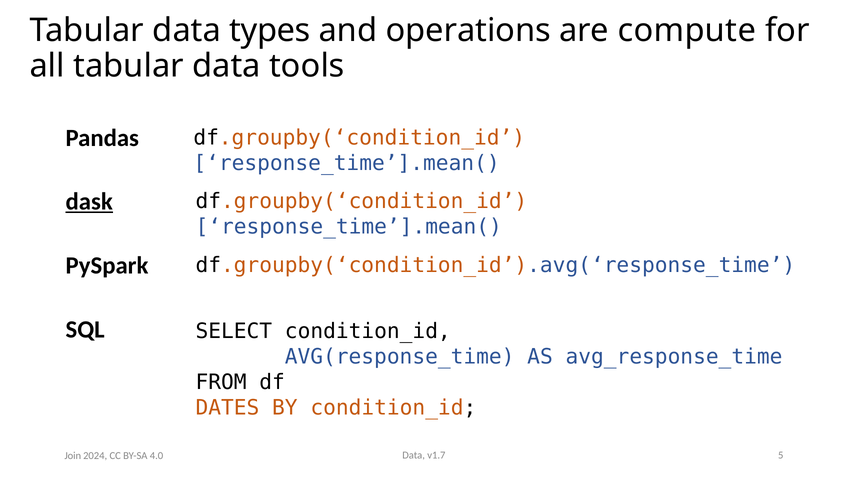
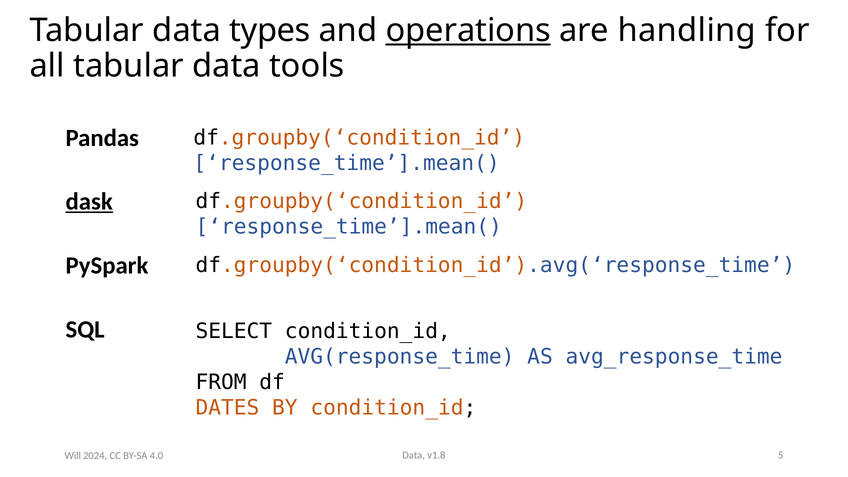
operations underline: none -> present
compute: compute -> handling
v1.7: v1.7 -> v1.8
Join: Join -> Will
